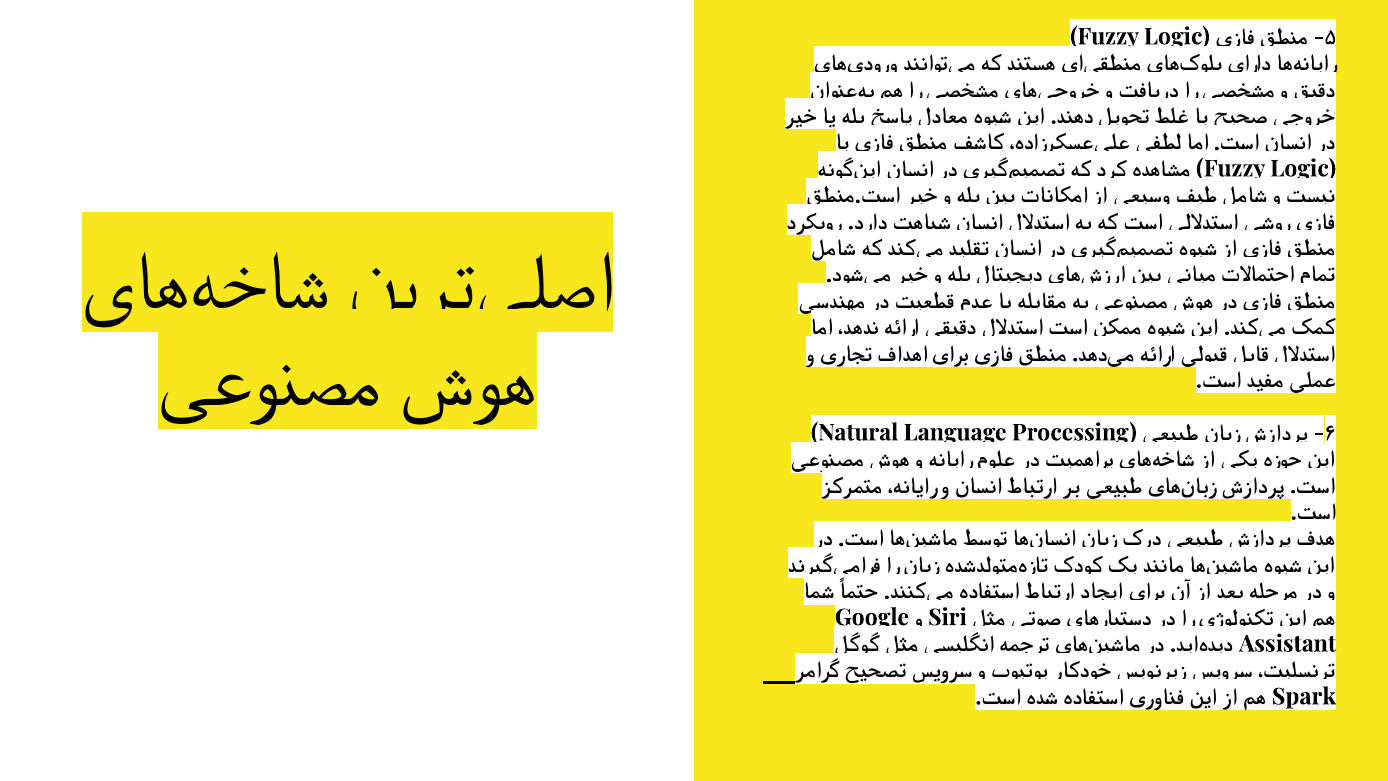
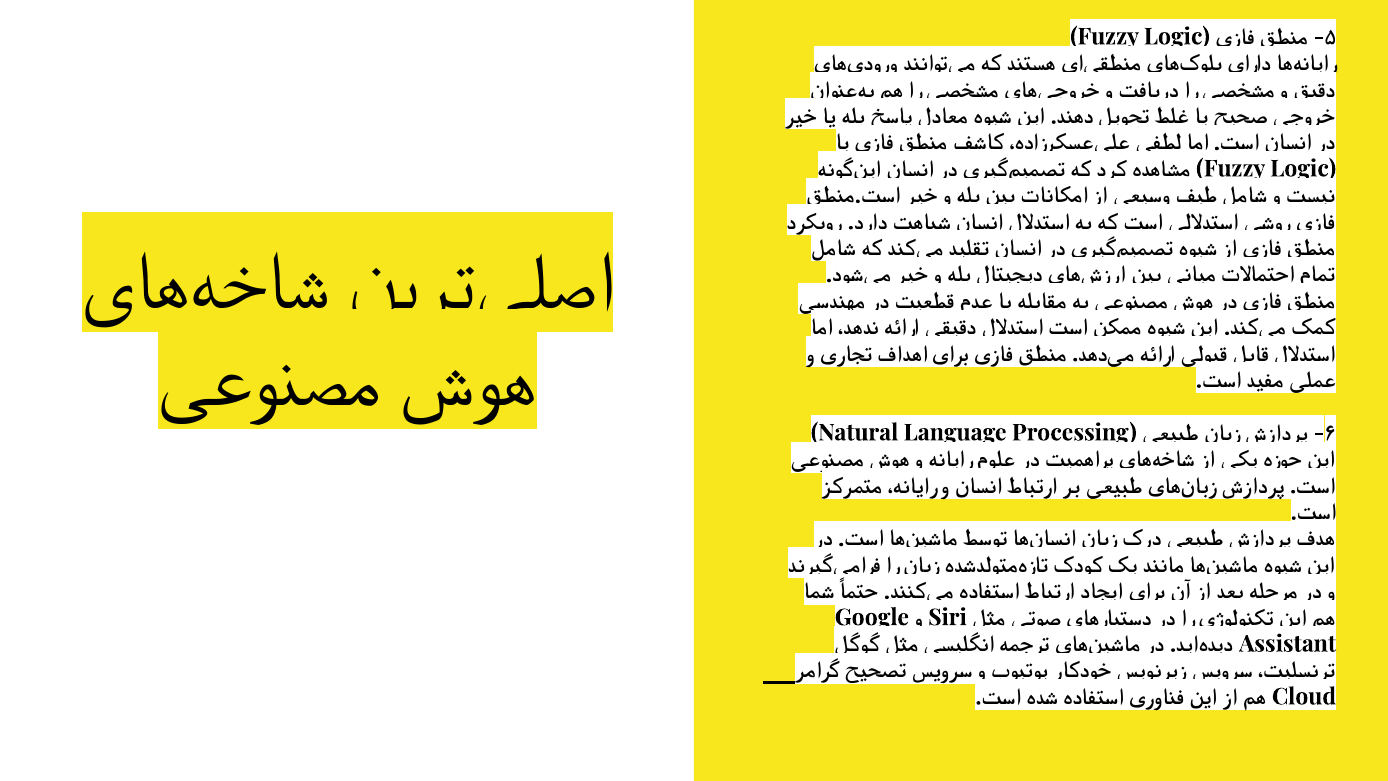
Spark: Spark -> Cloud
